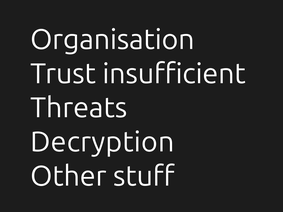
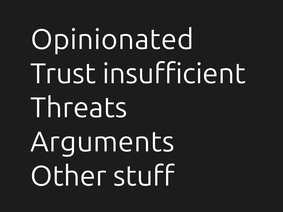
Organisation: Organisation -> Opinionated
Decryption: Decryption -> Arguments
